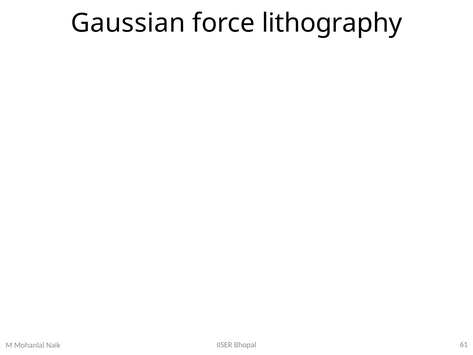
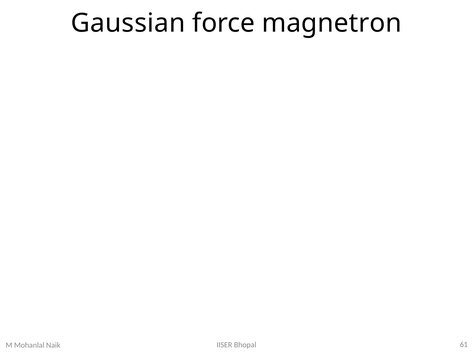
lithography: lithography -> magnetron
